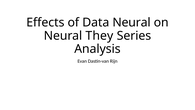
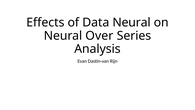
They: They -> Over
